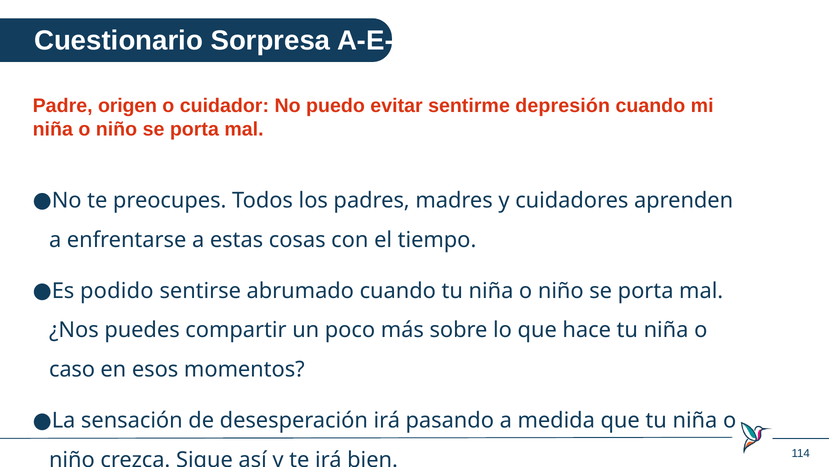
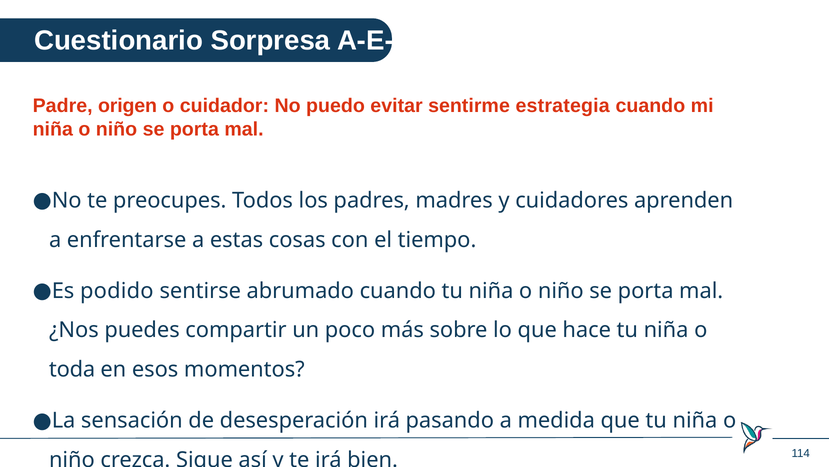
depresión: depresión -> estrategia
caso: caso -> toda
